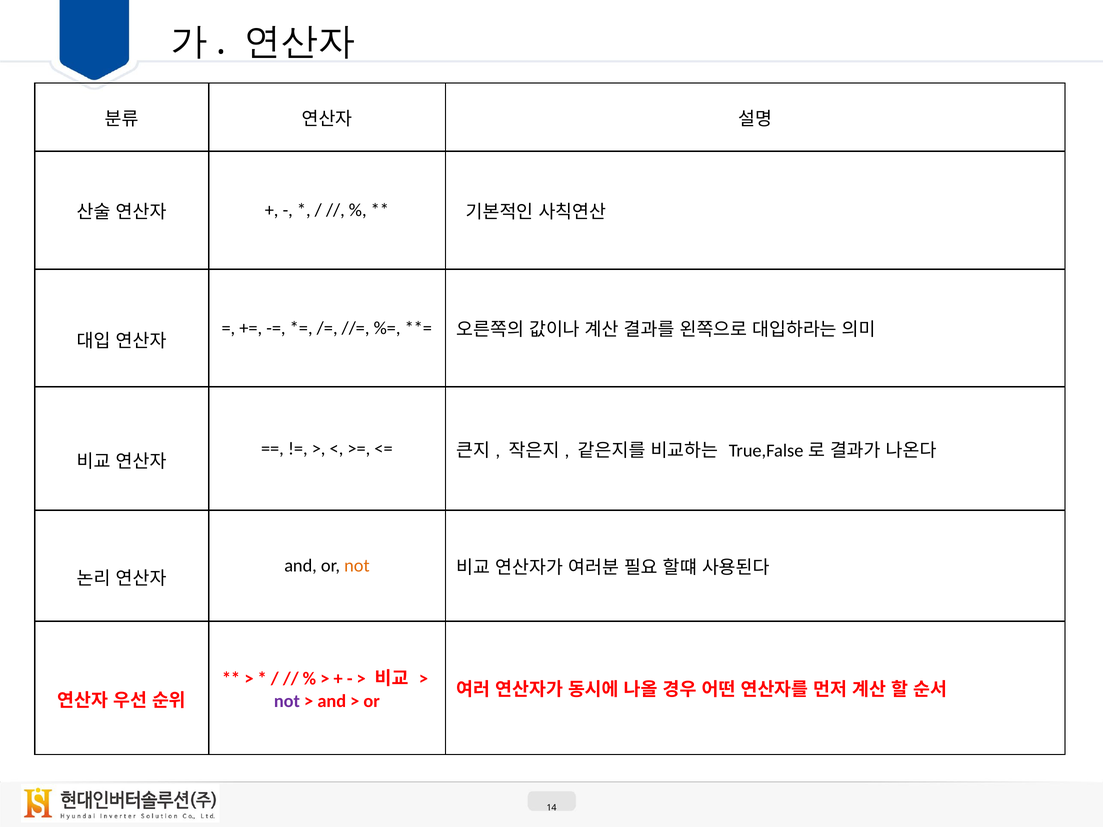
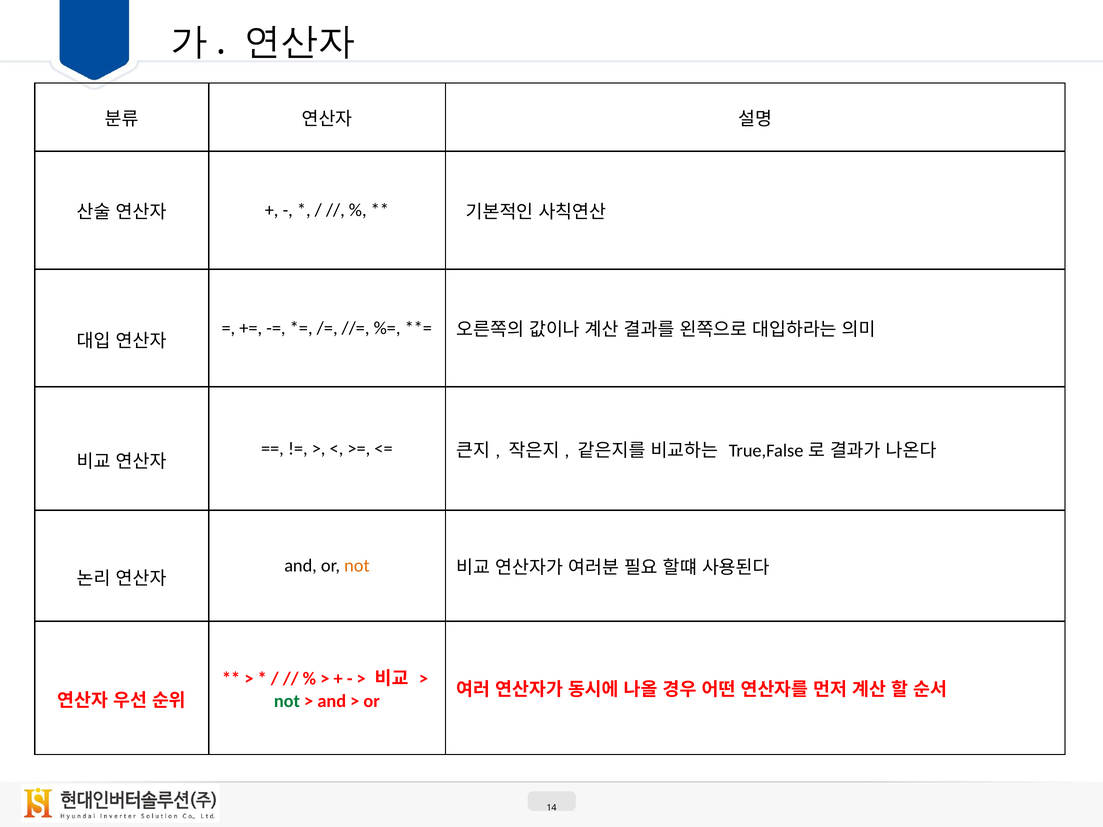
not at (287, 702) colour: purple -> green
